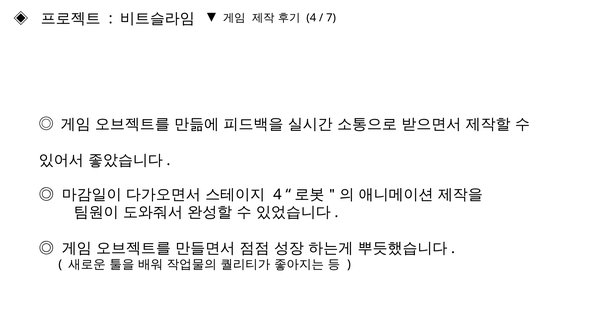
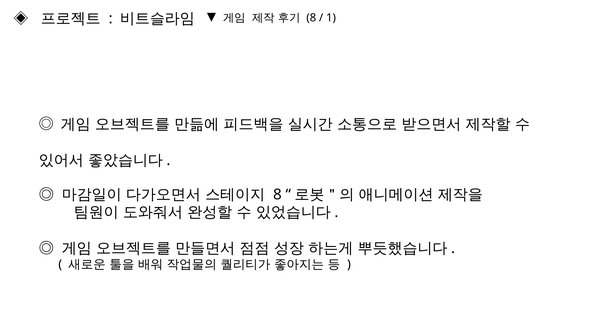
4 at (311, 18): 4 -> 8
7: 7 -> 1
4 at (277, 195): 4 -> 8
